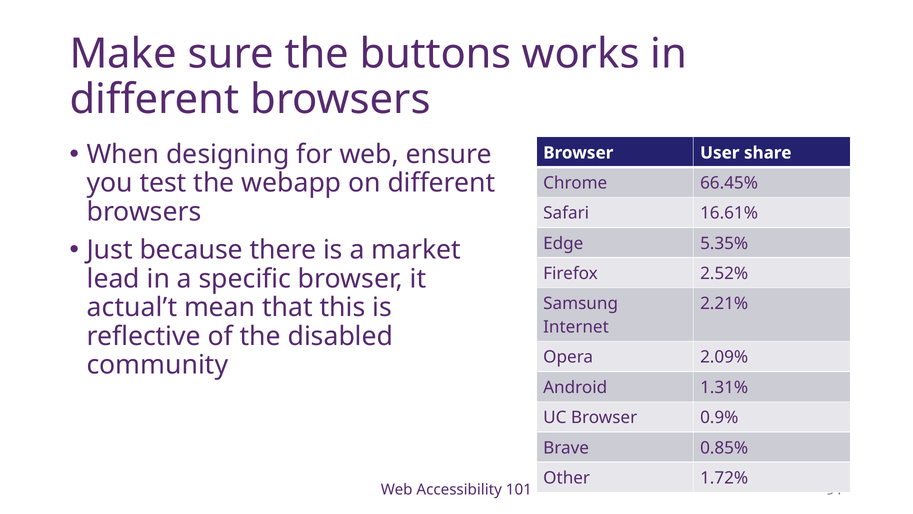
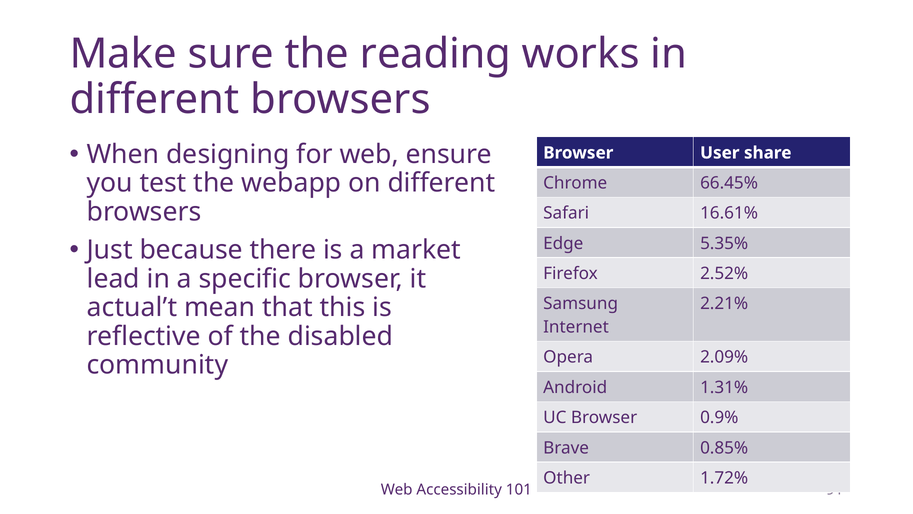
buttons: buttons -> reading
